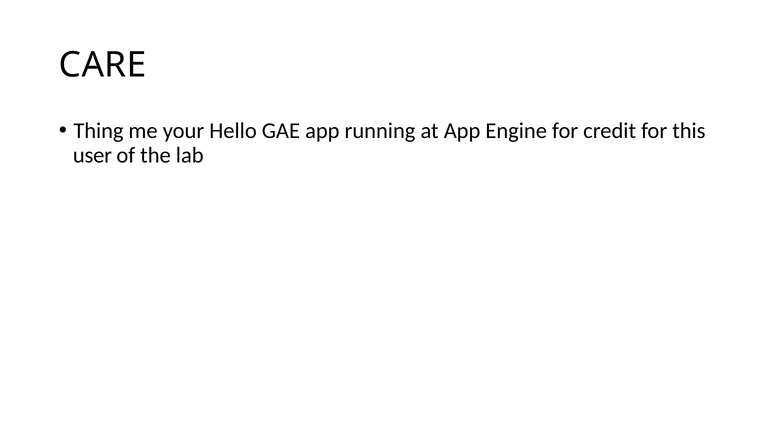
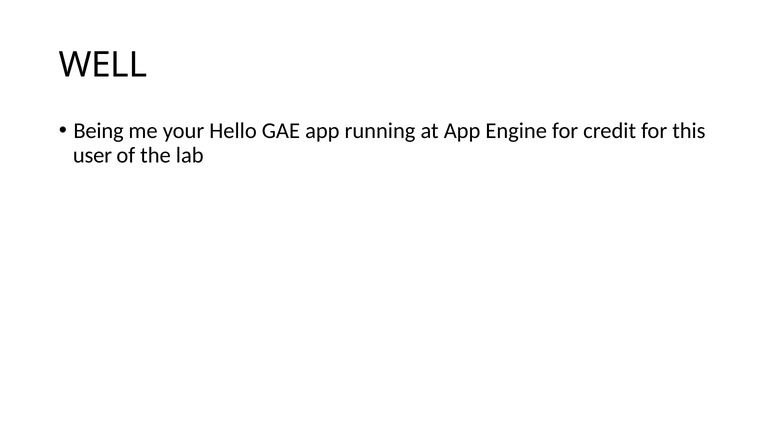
CARE: CARE -> WELL
Thing: Thing -> Being
